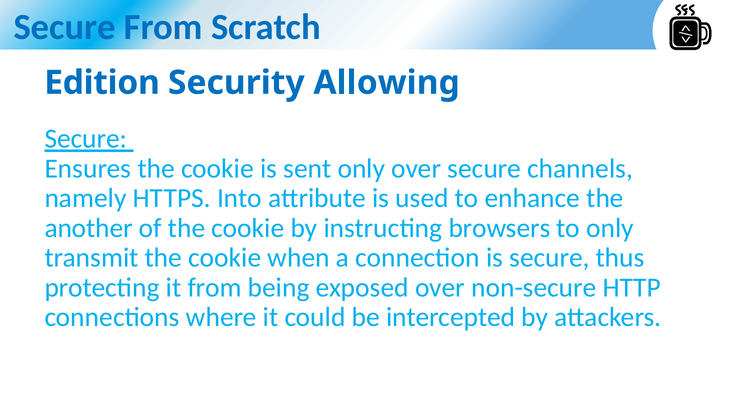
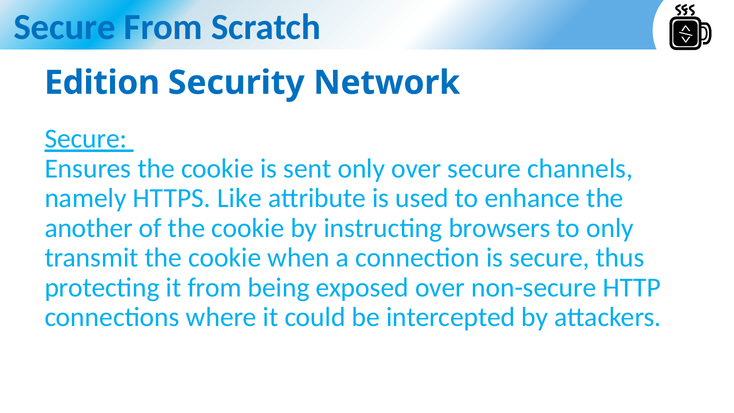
Allowing: Allowing -> Network
Into: Into -> Like
